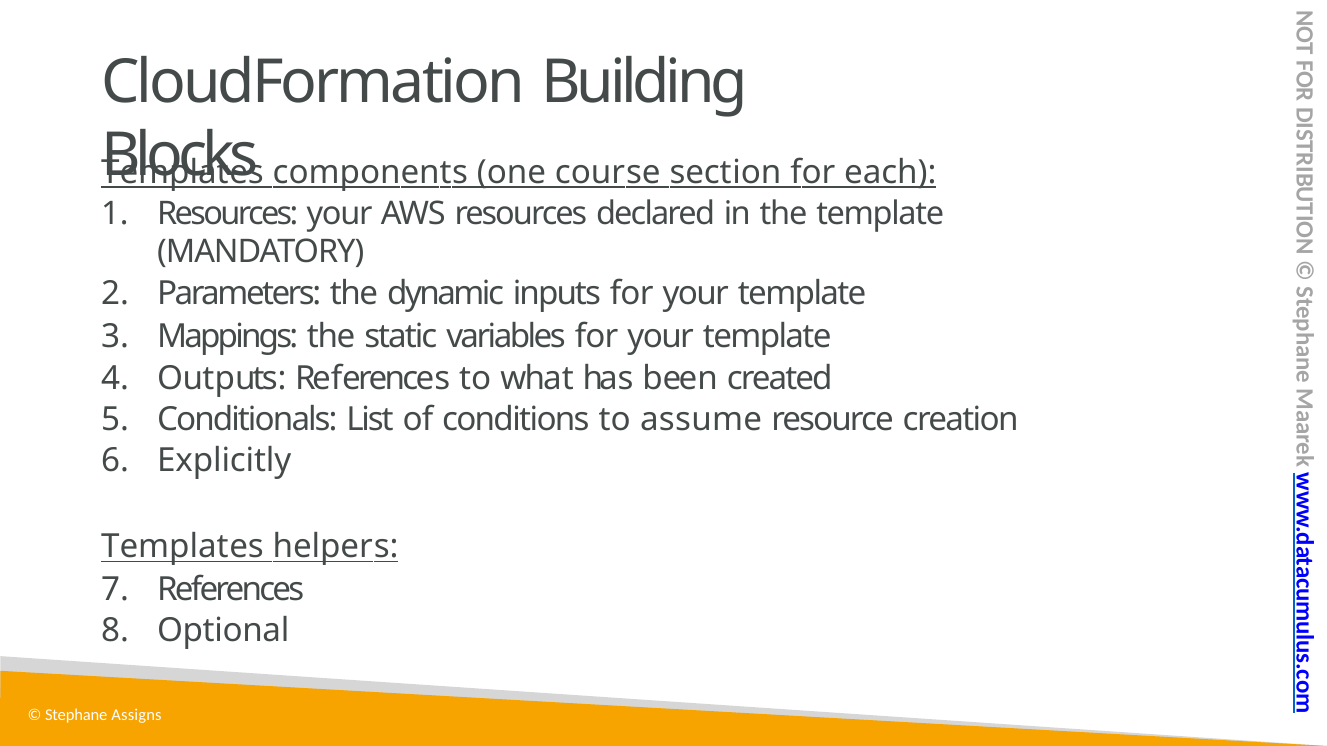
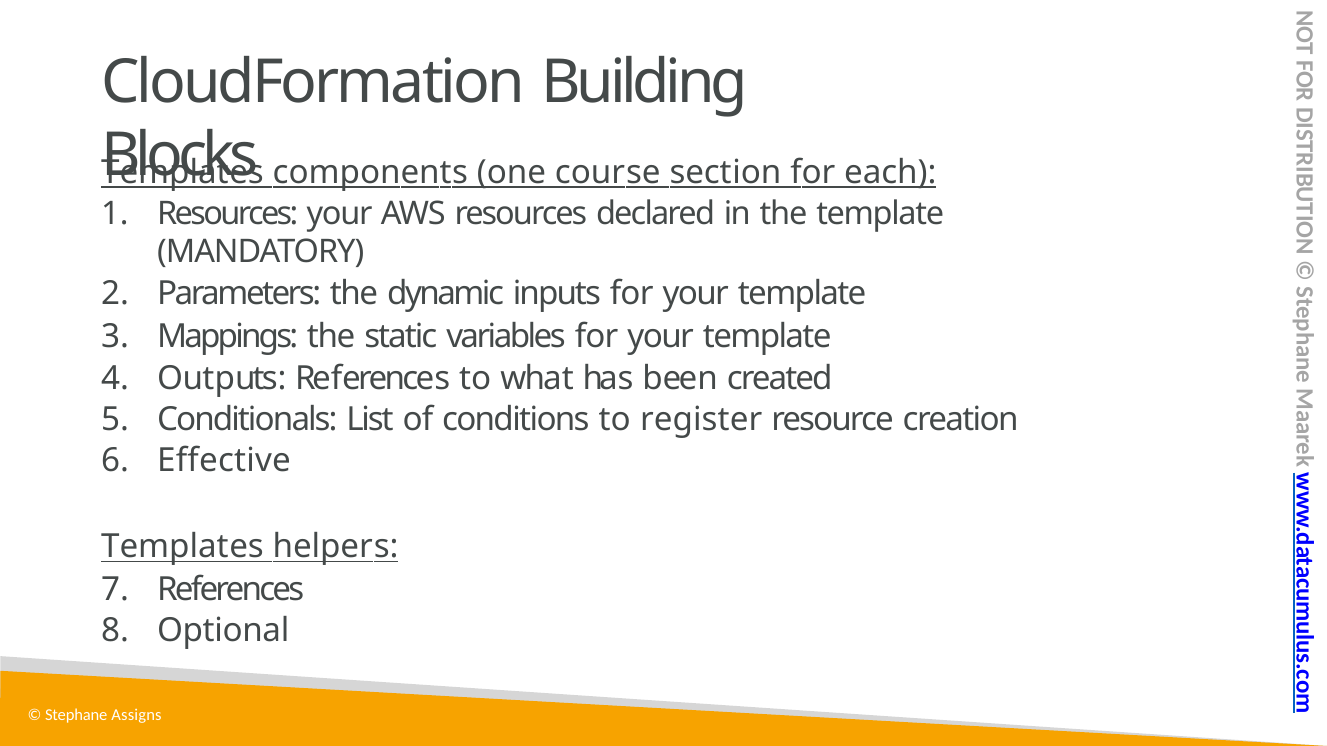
assume: assume -> register
Explicitly: Explicitly -> Effective
